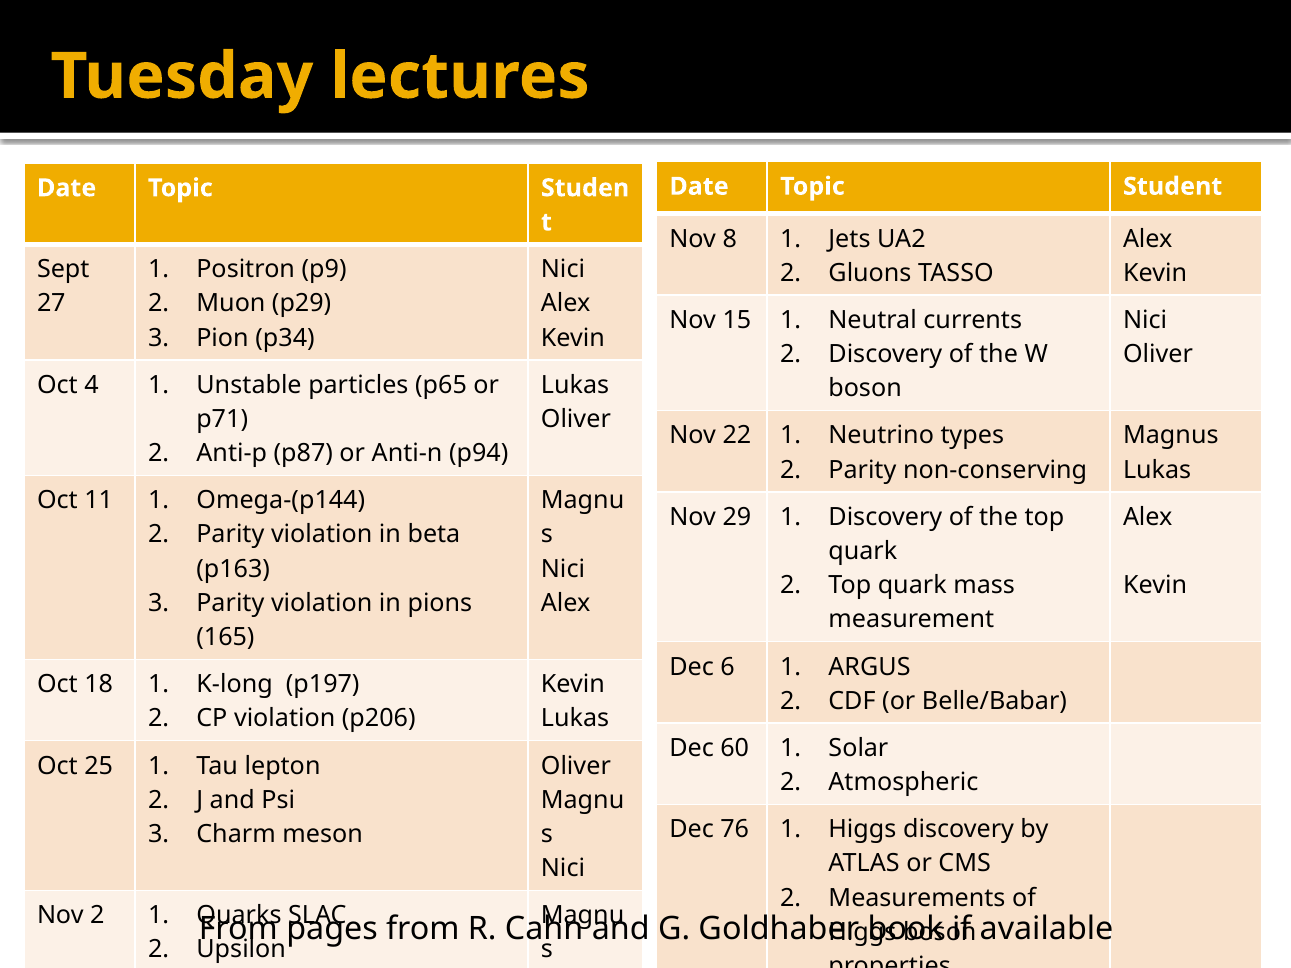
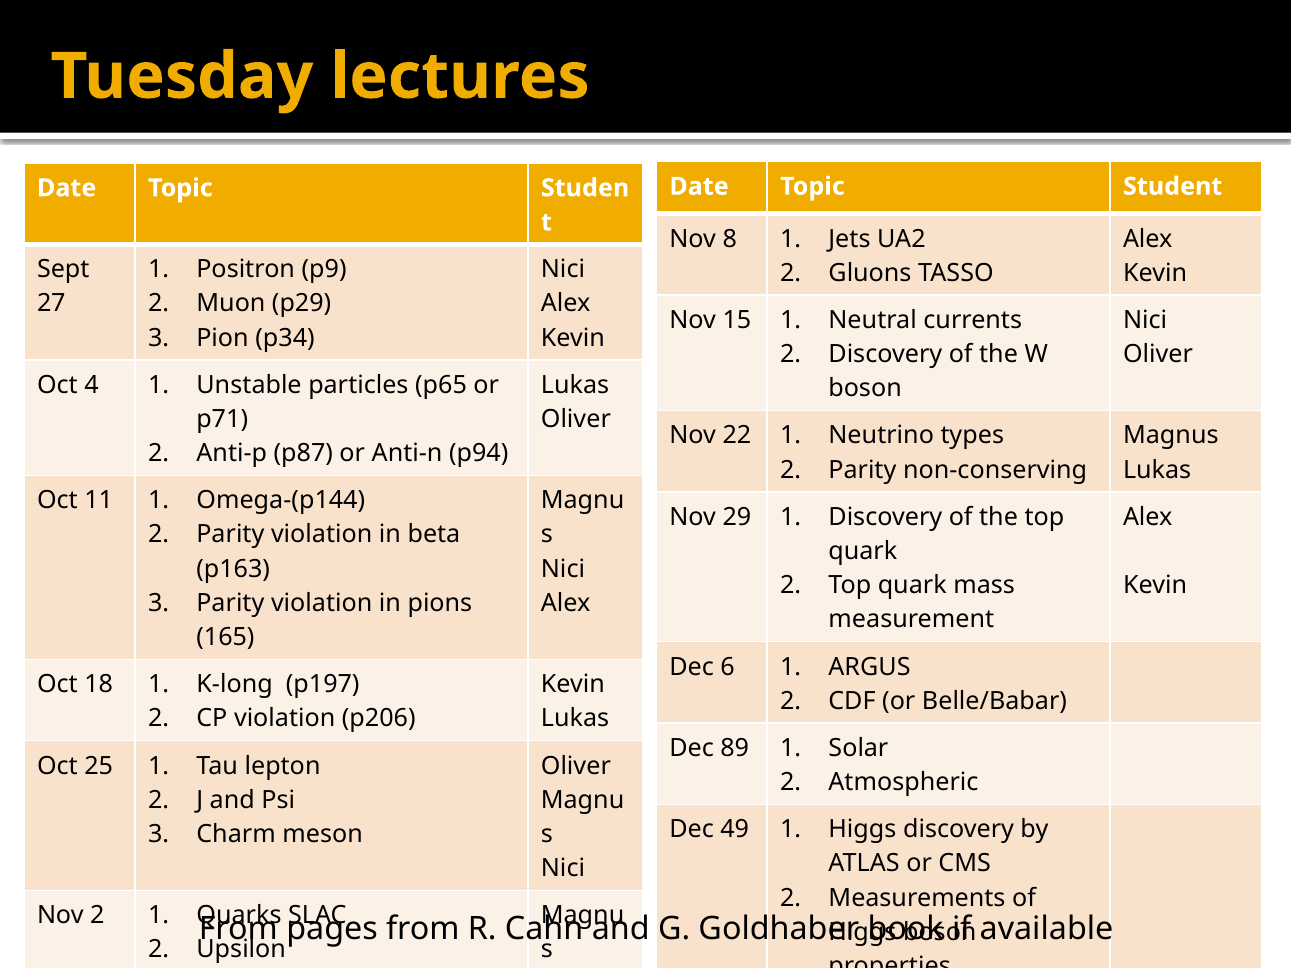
60: 60 -> 89
76: 76 -> 49
